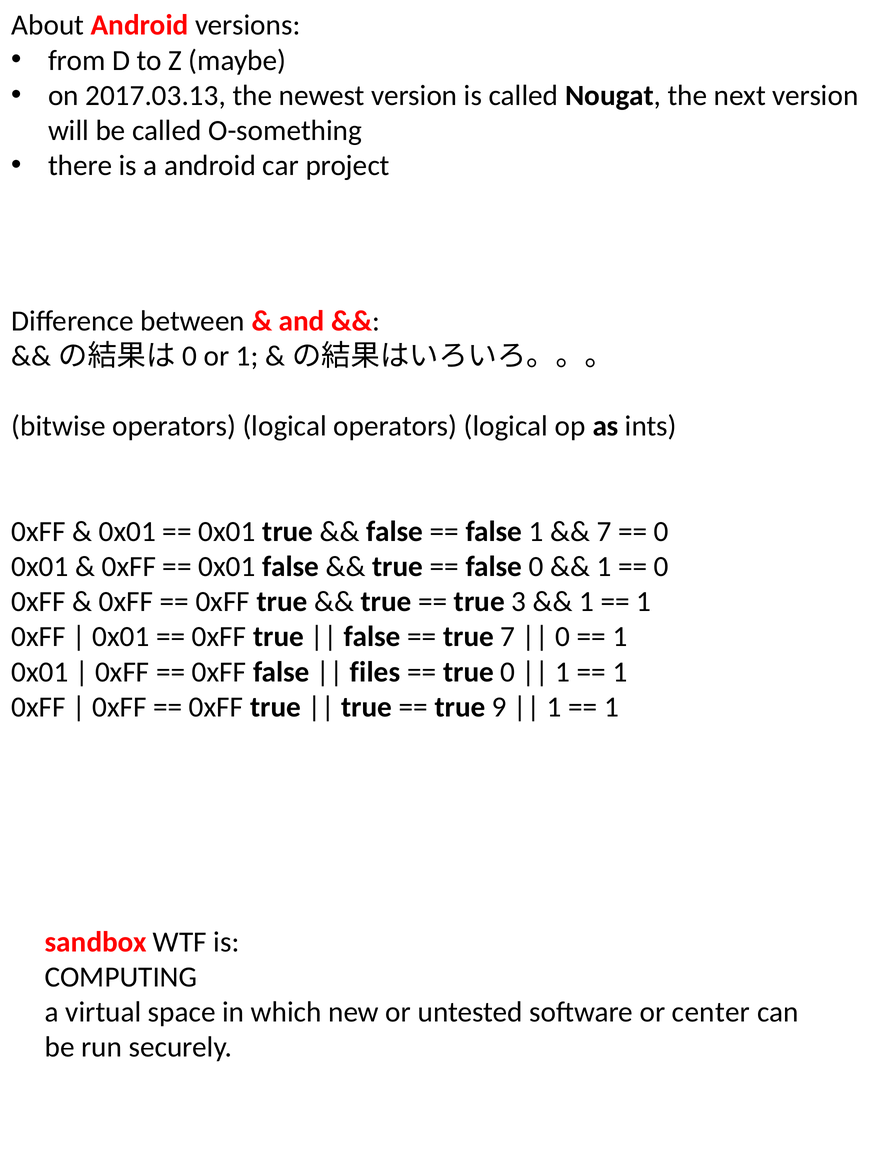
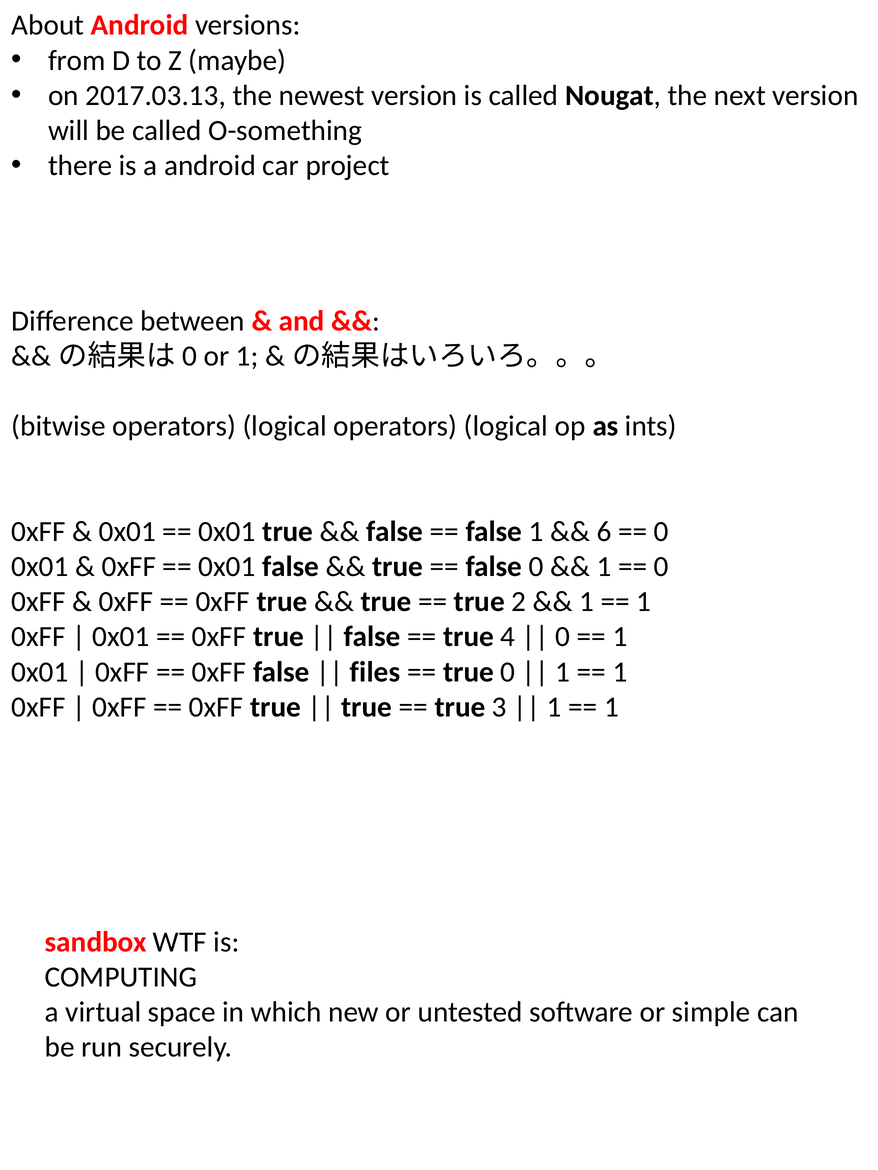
7 at (604, 532): 7 -> 6
3: 3 -> 2
true 7: 7 -> 4
9: 9 -> 3
center: center -> simple
